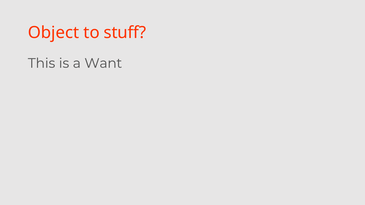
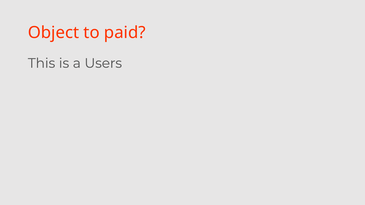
stuff: stuff -> paid
Want: Want -> Users
